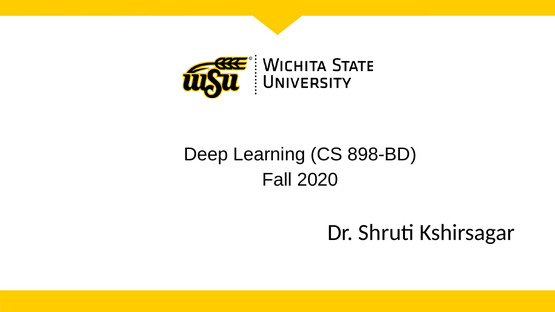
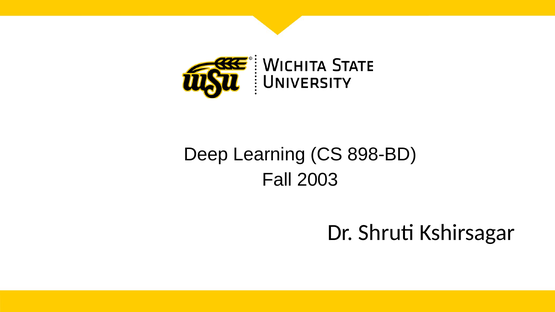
2020: 2020 -> 2003
